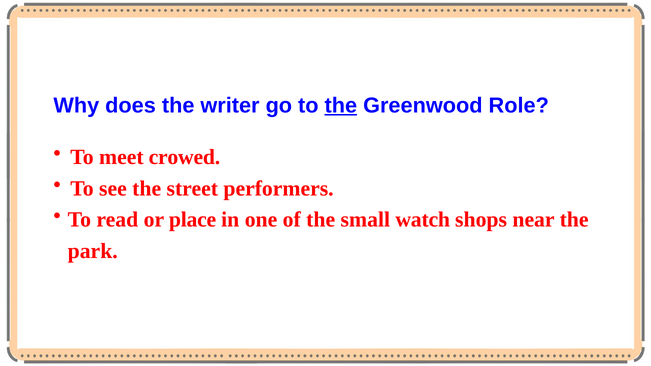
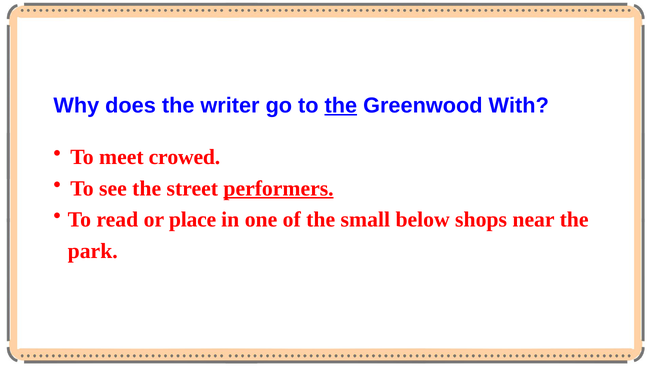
Role: Role -> With
performers underline: none -> present
watch: watch -> below
